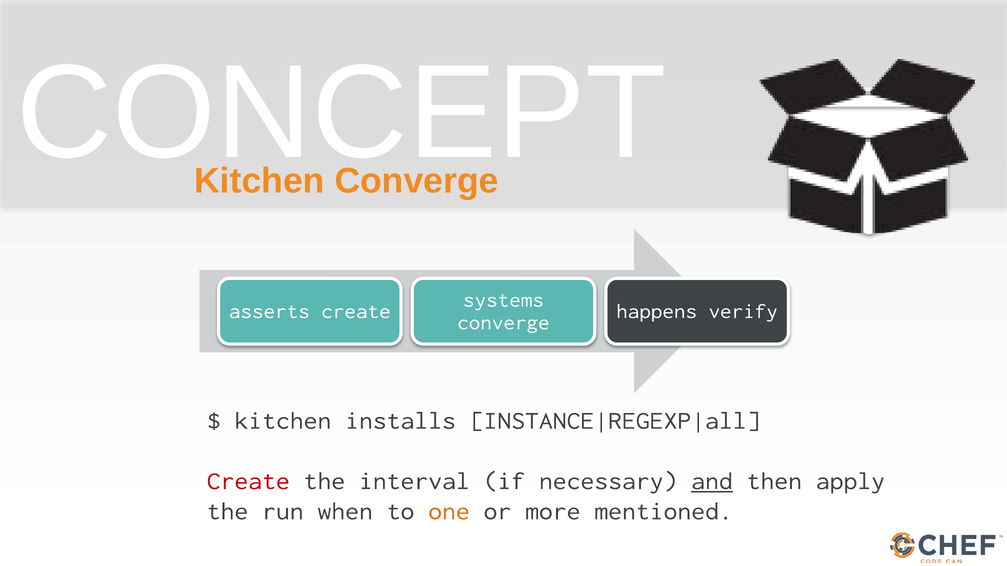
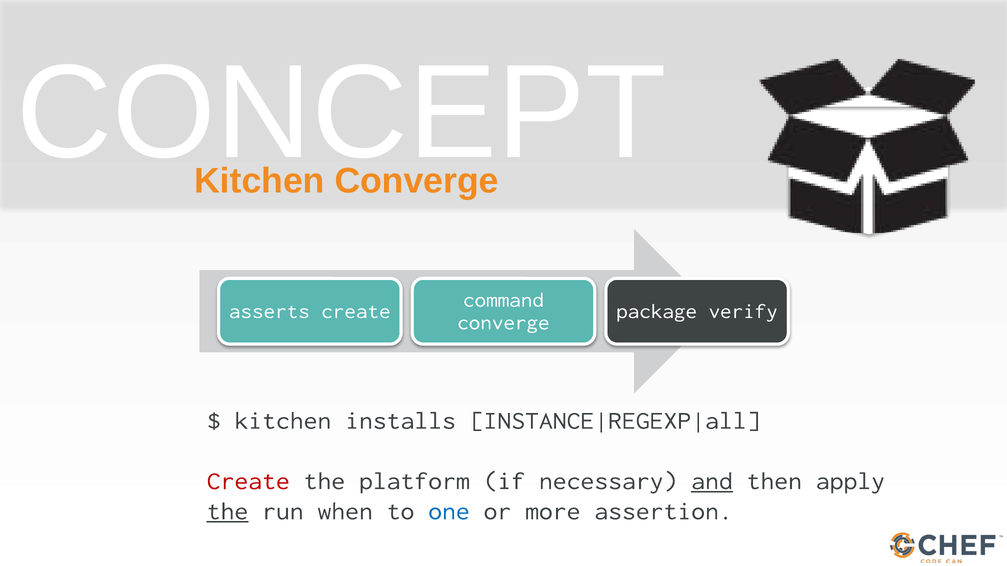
systems: systems -> command
happens: happens -> package
interval: interval -> platform
the at (228, 511) underline: none -> present
one colour: orange -> blue
mentioned: mentioned -> assertion
